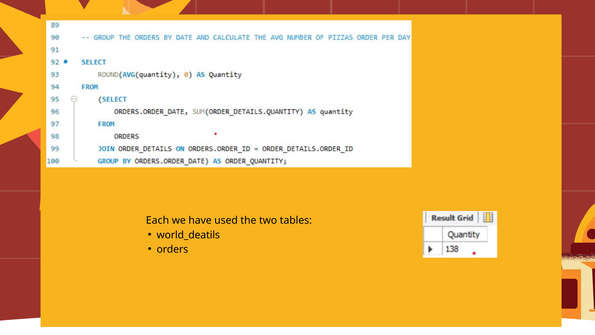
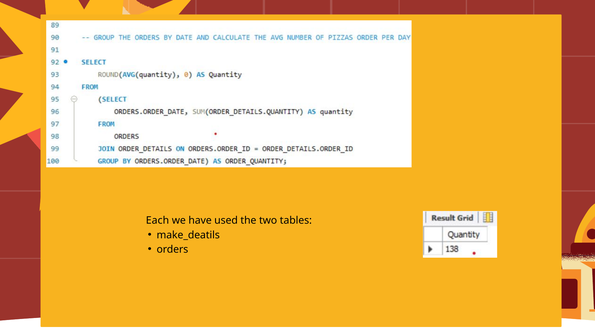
world_deatils: world_deatils -> make_deatils
